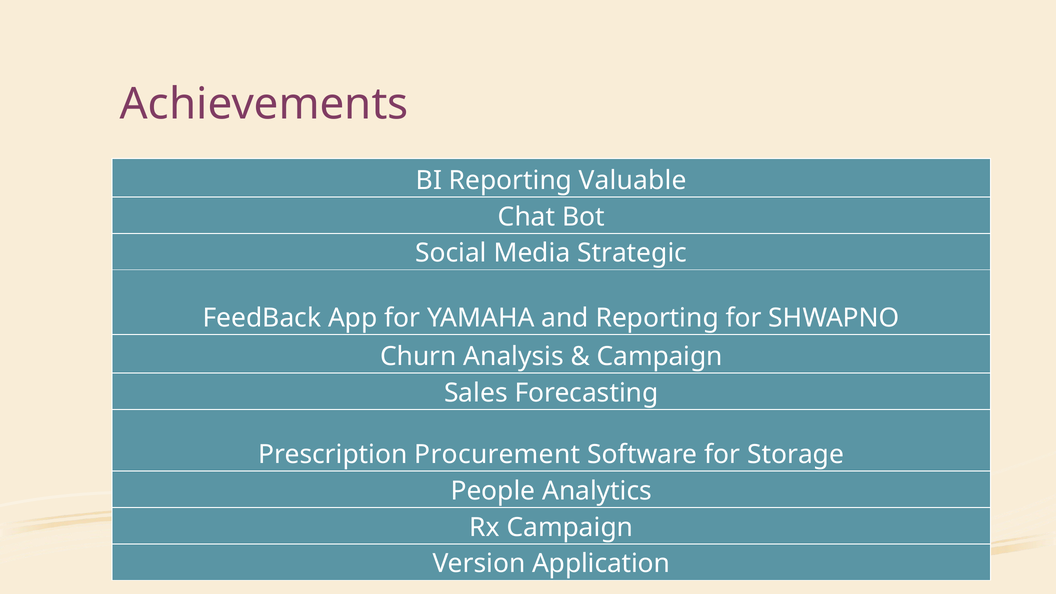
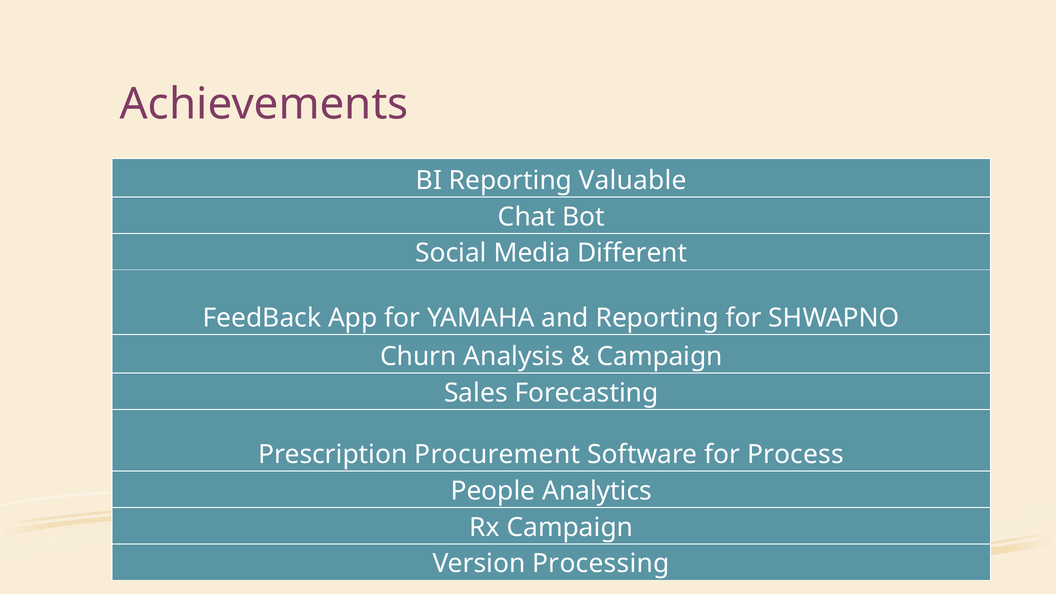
Strategic: Strategic -> Different
Storage: Storage -> Process
Application: Application -> Processing
